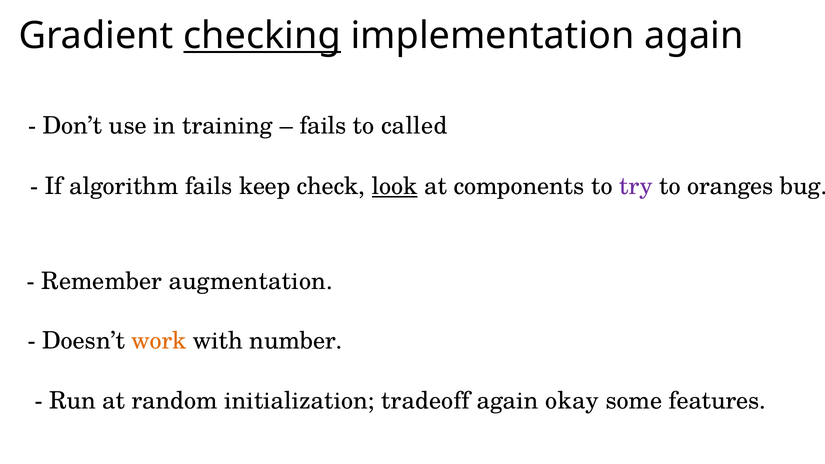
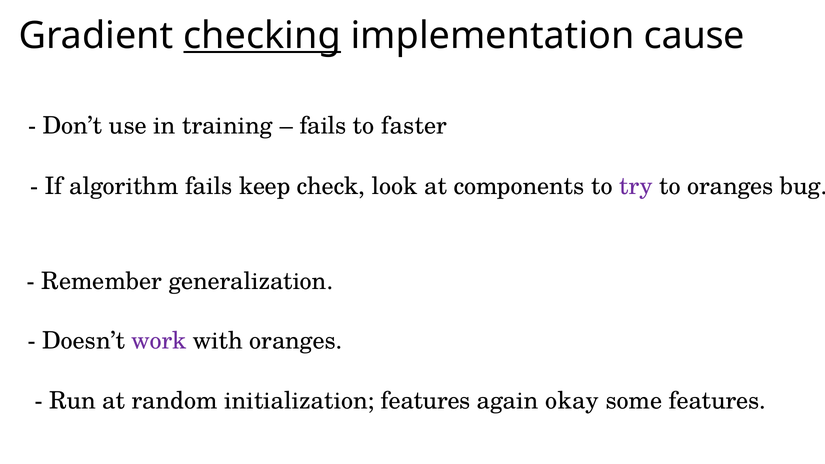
implementation again: again -> cause
called: called -> faster
look underline: present -> none
augmentation: augmentation -> generalization
work colour: orange -> purple
with number: number -> oranges
initialization tradeoff: tradeoff -> features
